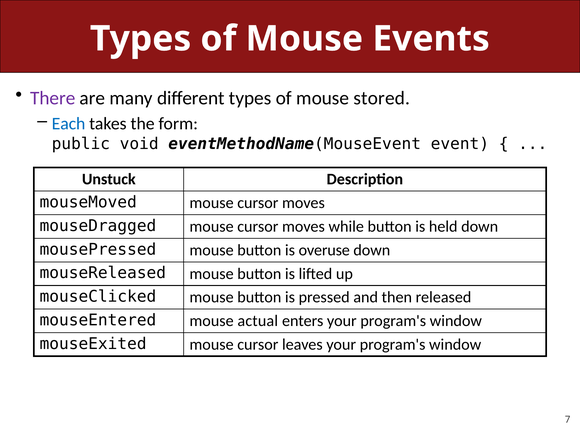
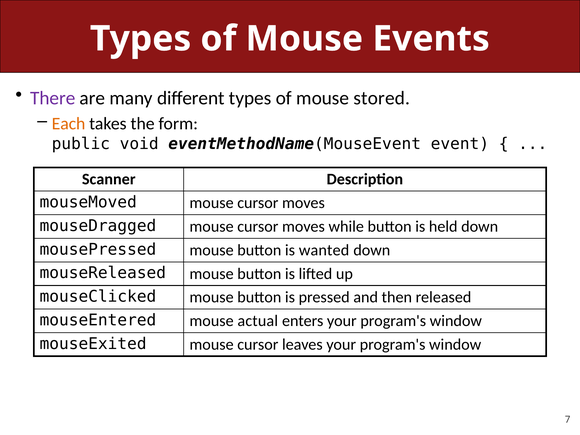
Each colour: blue -> orange
Unstuck: Unstuck -> Scanner
overuse: overuse -> wanted
